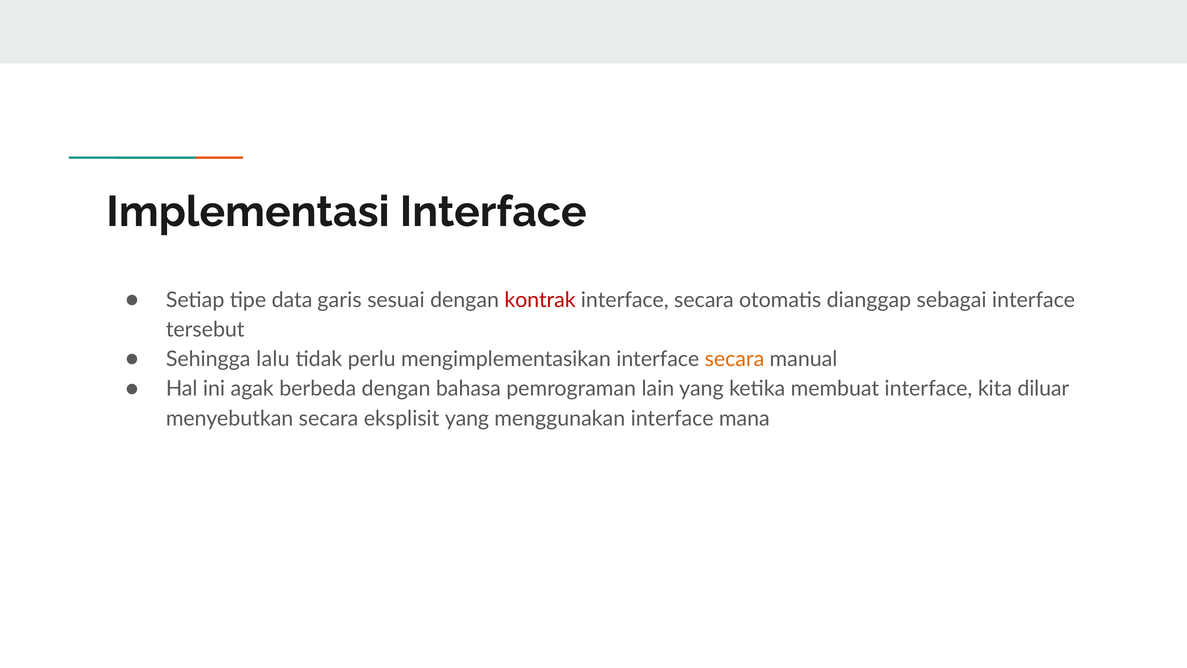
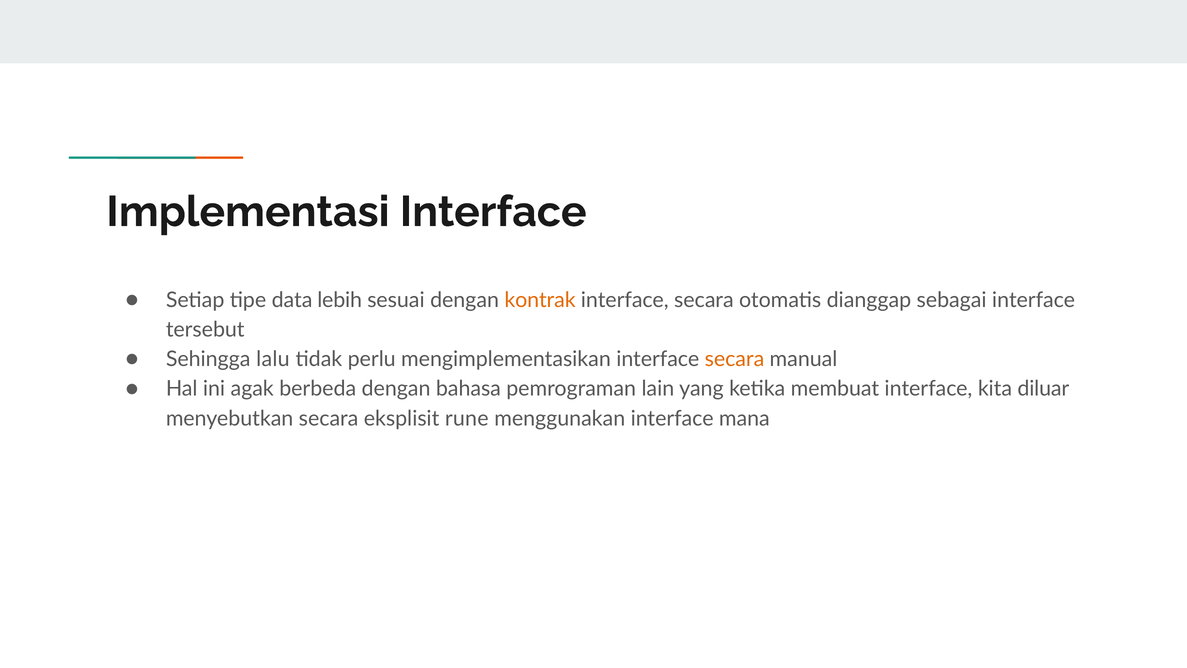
garis: garis -> lebih
kontrak colour: red -> orange
eksplisit yang: yang -> rune
